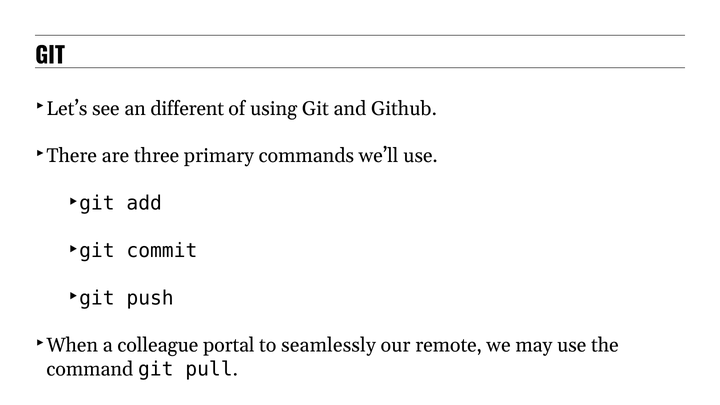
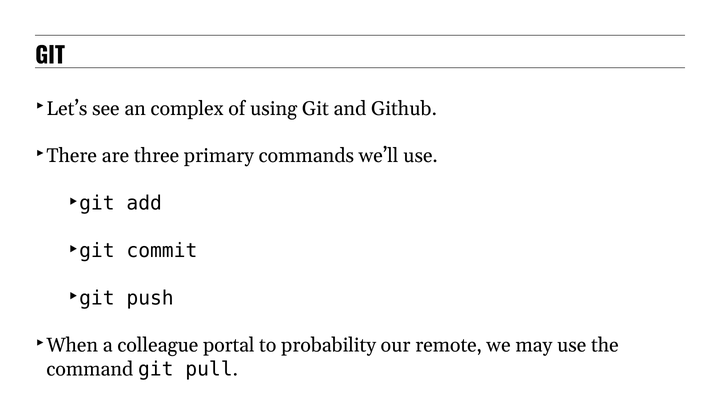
different: different -> complex
seamlessly: seamlessly -> probability
